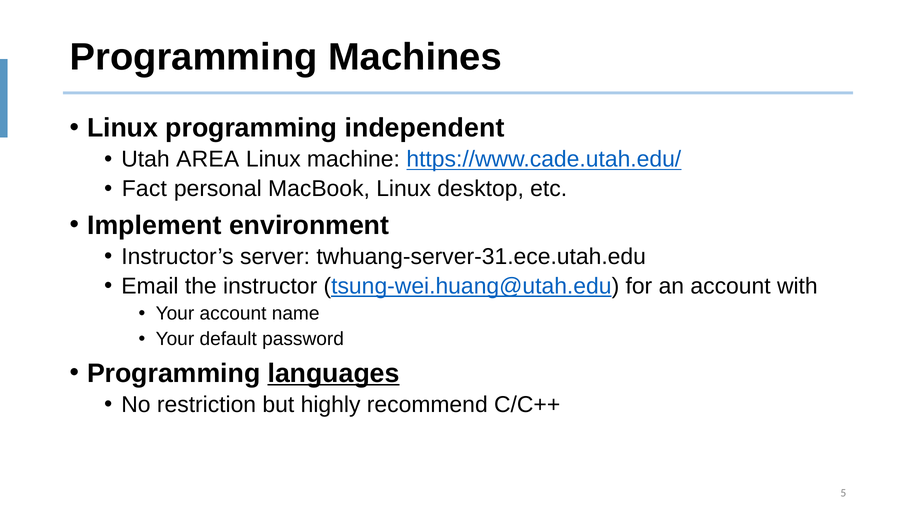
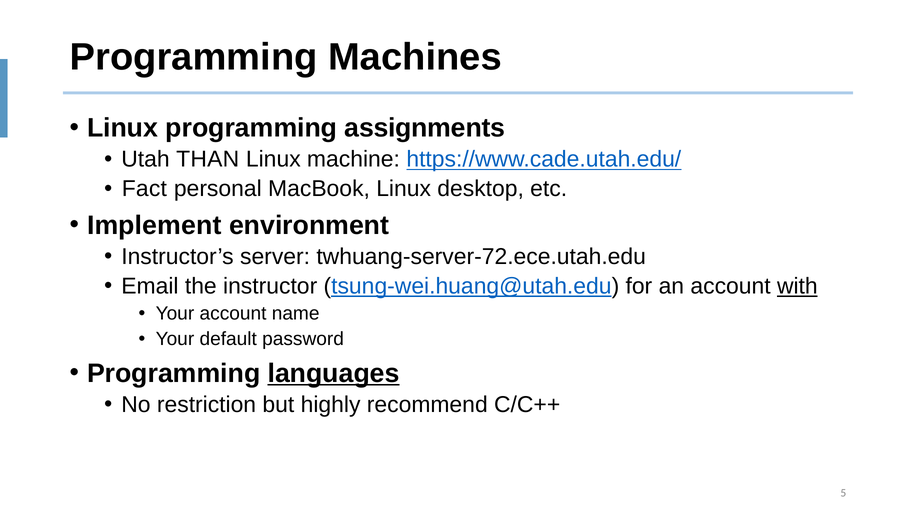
independent: independent -> assignments
AREA: AREA -> THAN
twhuang-server-31.ece.utah.edu: twhuang-server-31.ece.utah.edu -> twhuang-server-72.ece.utah.edu
with underline: none -> present
